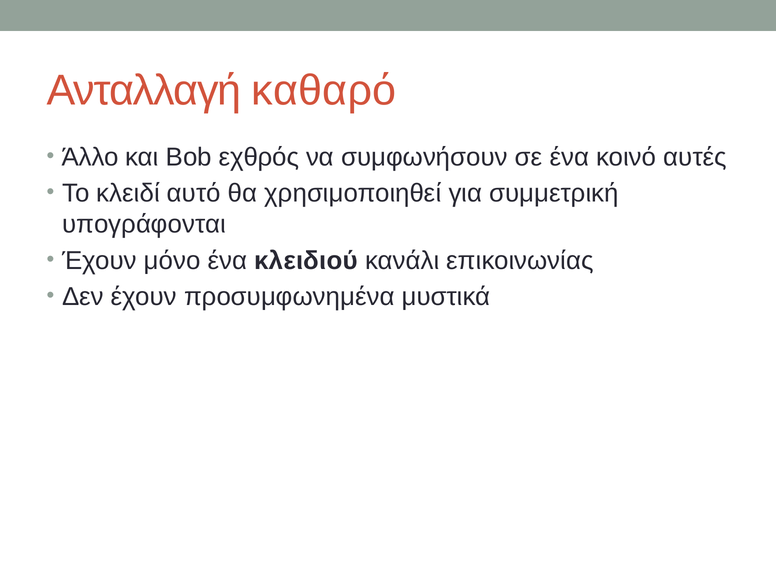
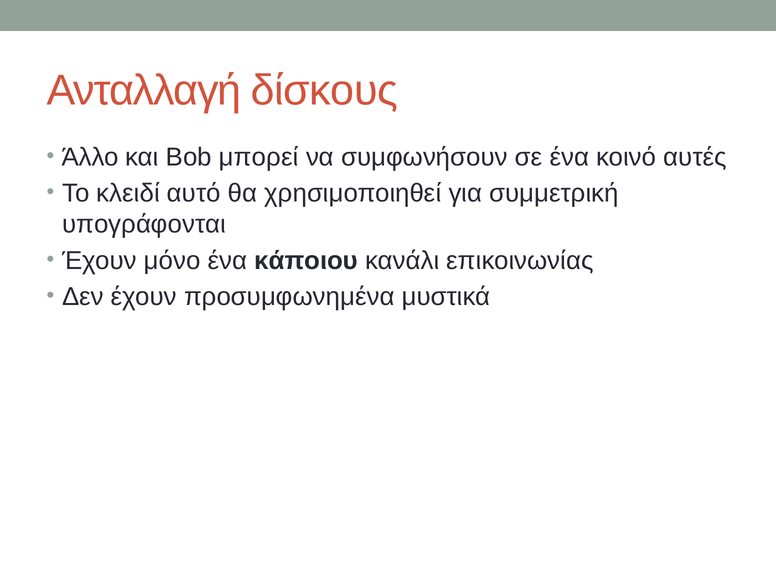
καθαρό: καθαρό -> δίσκους
εχθρός: εχθρός -> μπορεί
κλειδιού: κλειδιού -> κάποιου
